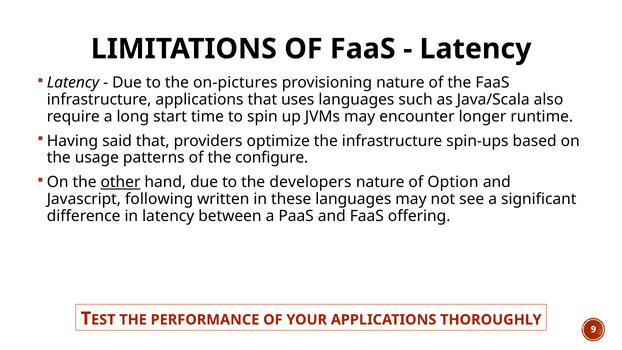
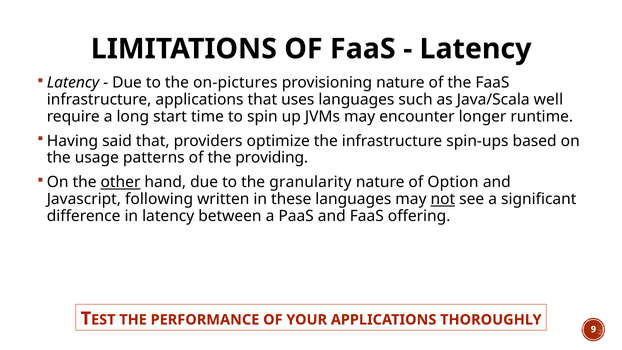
also: also -> well
configure: configure -> providing
developers: developers -> granularity
not underline: none -> present
